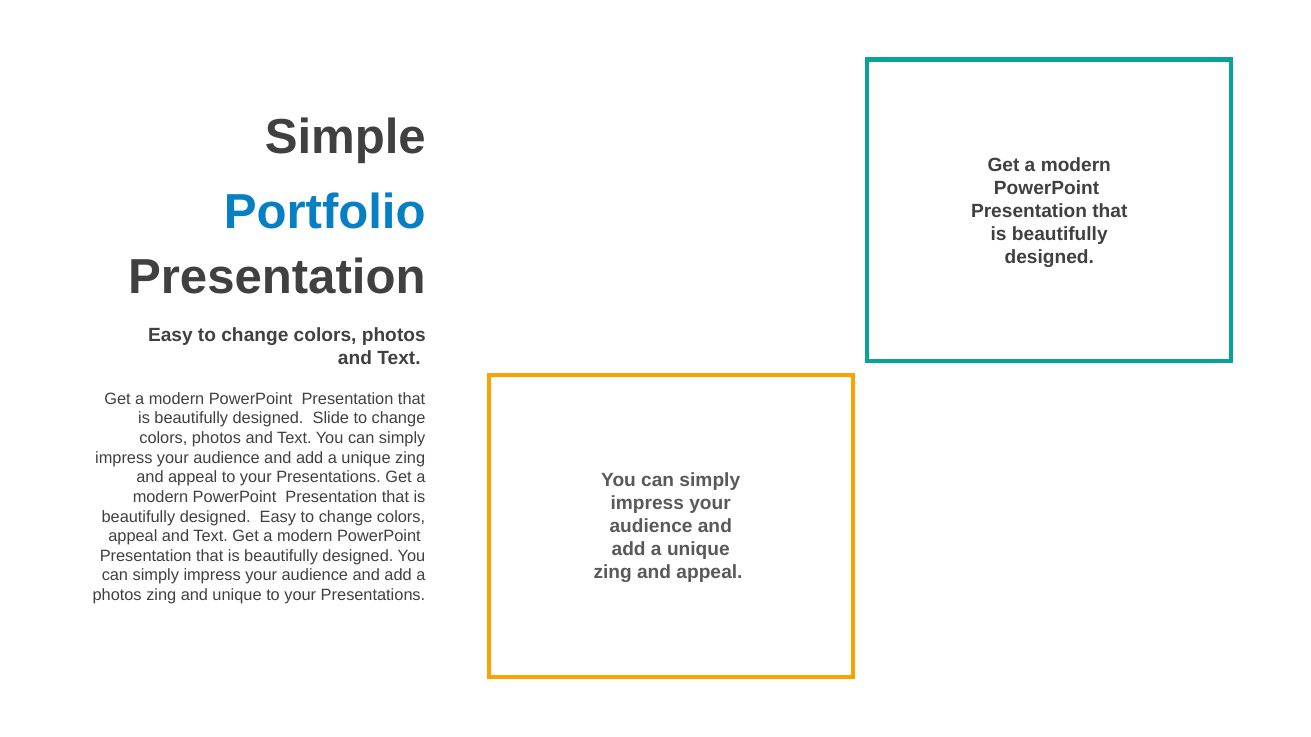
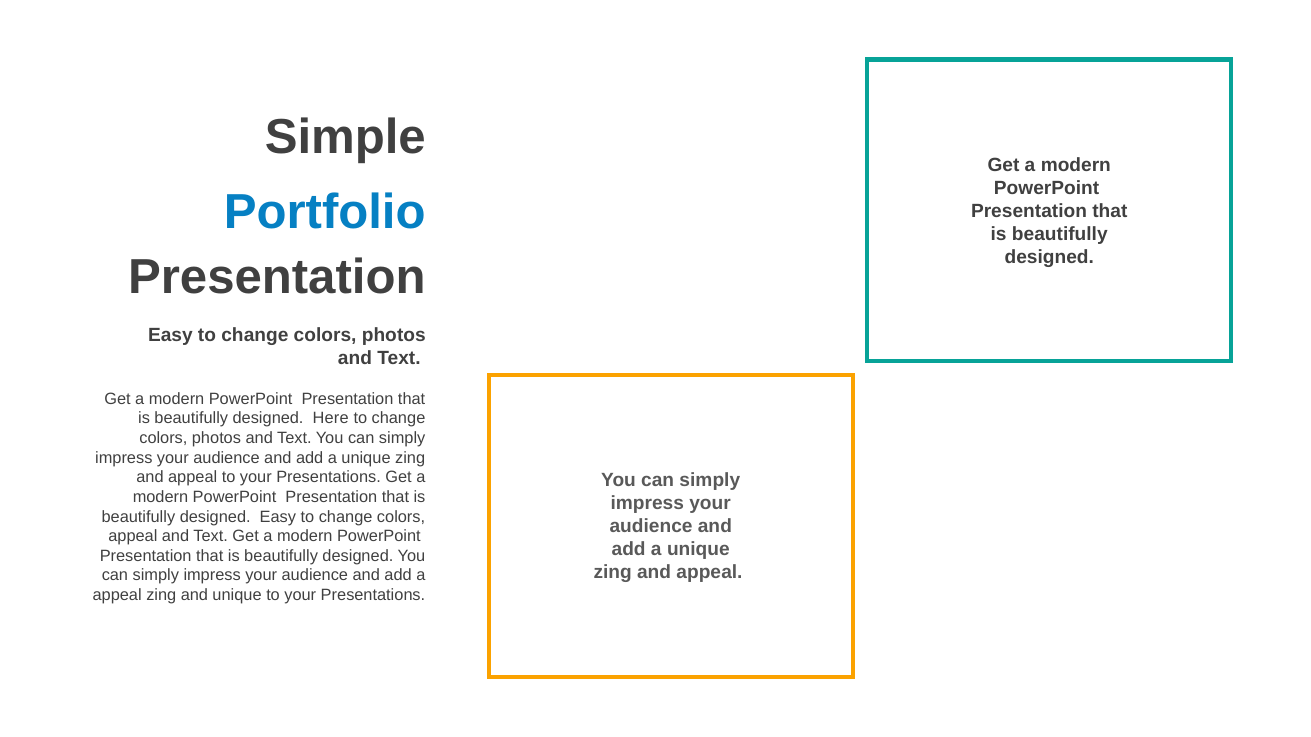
Slide: Slide -> Here
photos at (117, 596): photos -> appeal
